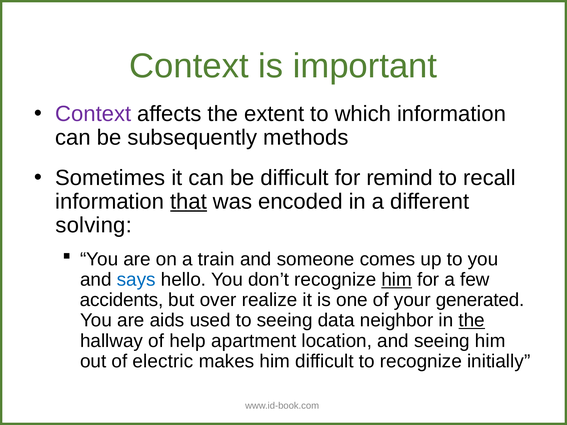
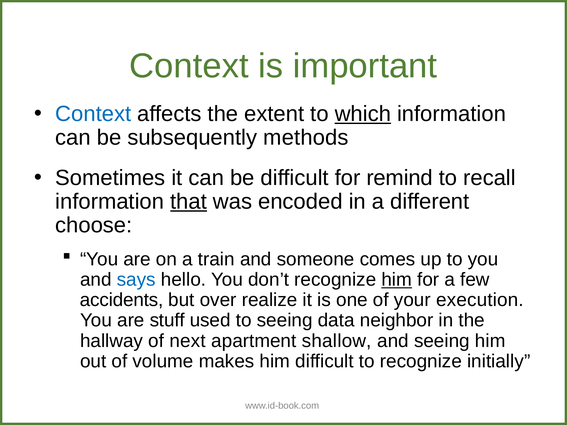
Context at (93, 114) colour: purple -> blue
which underline: none -> present
solving: solving -> choose
generated: generated -> execution
aids: aids -> stuff
the at (472, 321) underline: present -> none
help: help -> next
location: location -> shallow
electric: electric -> volume
